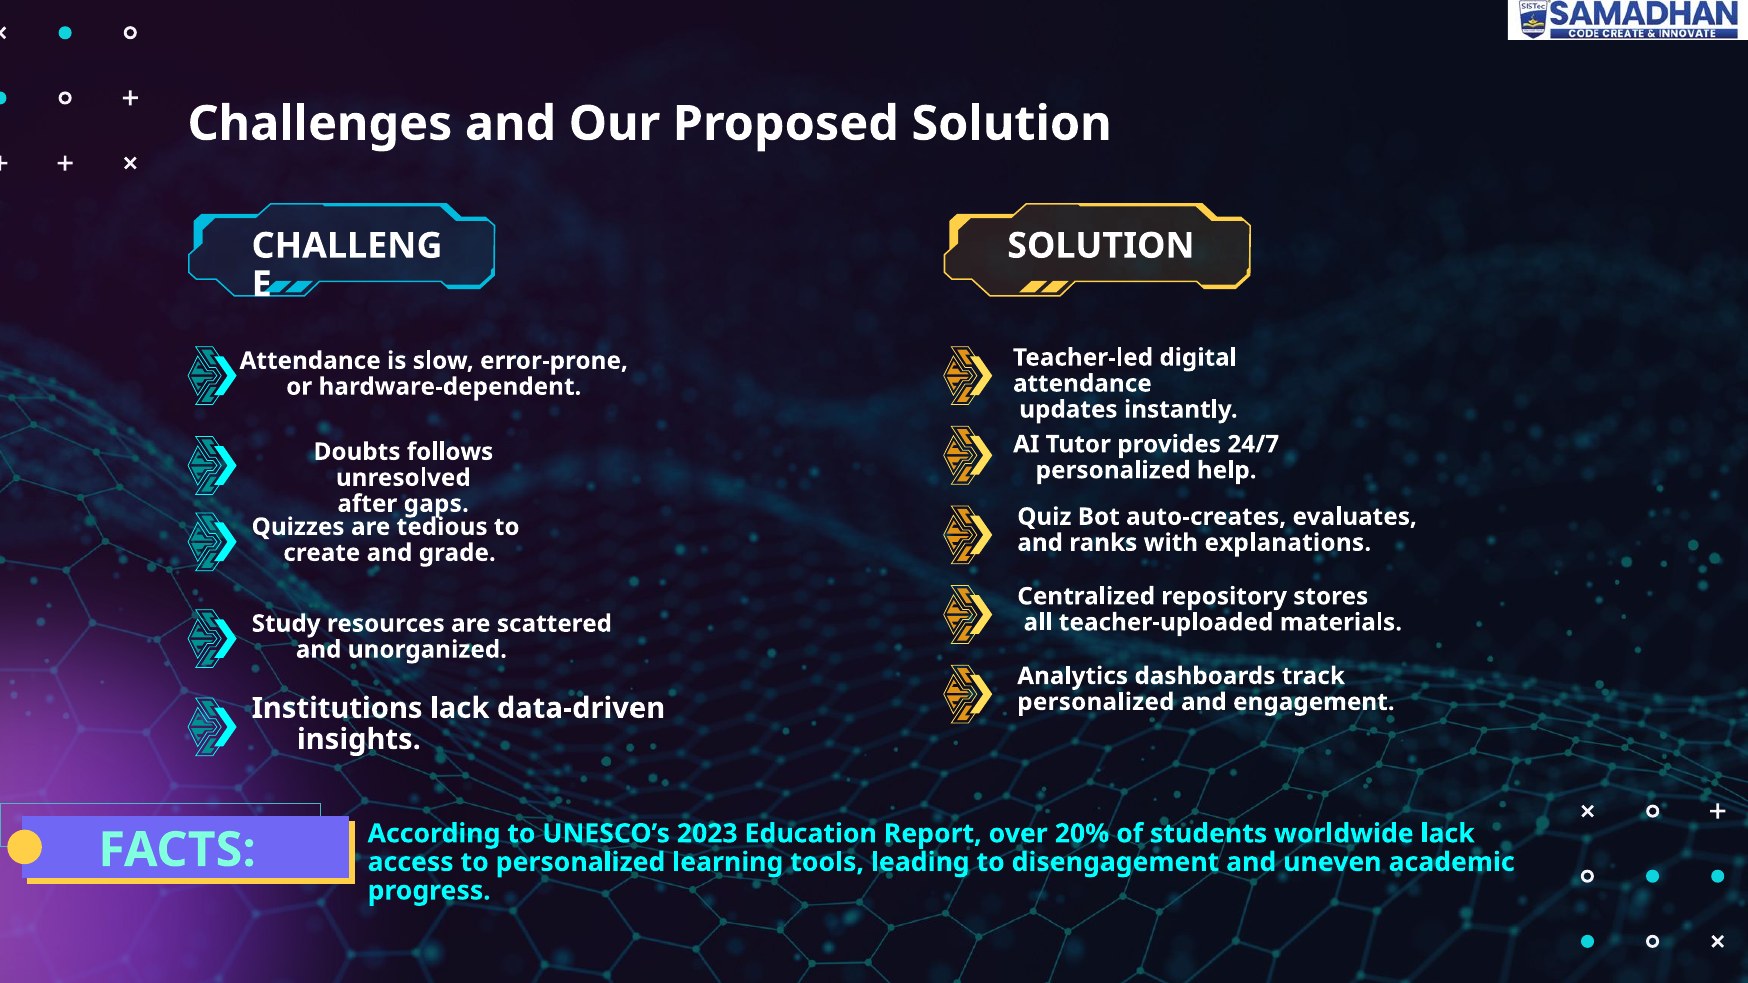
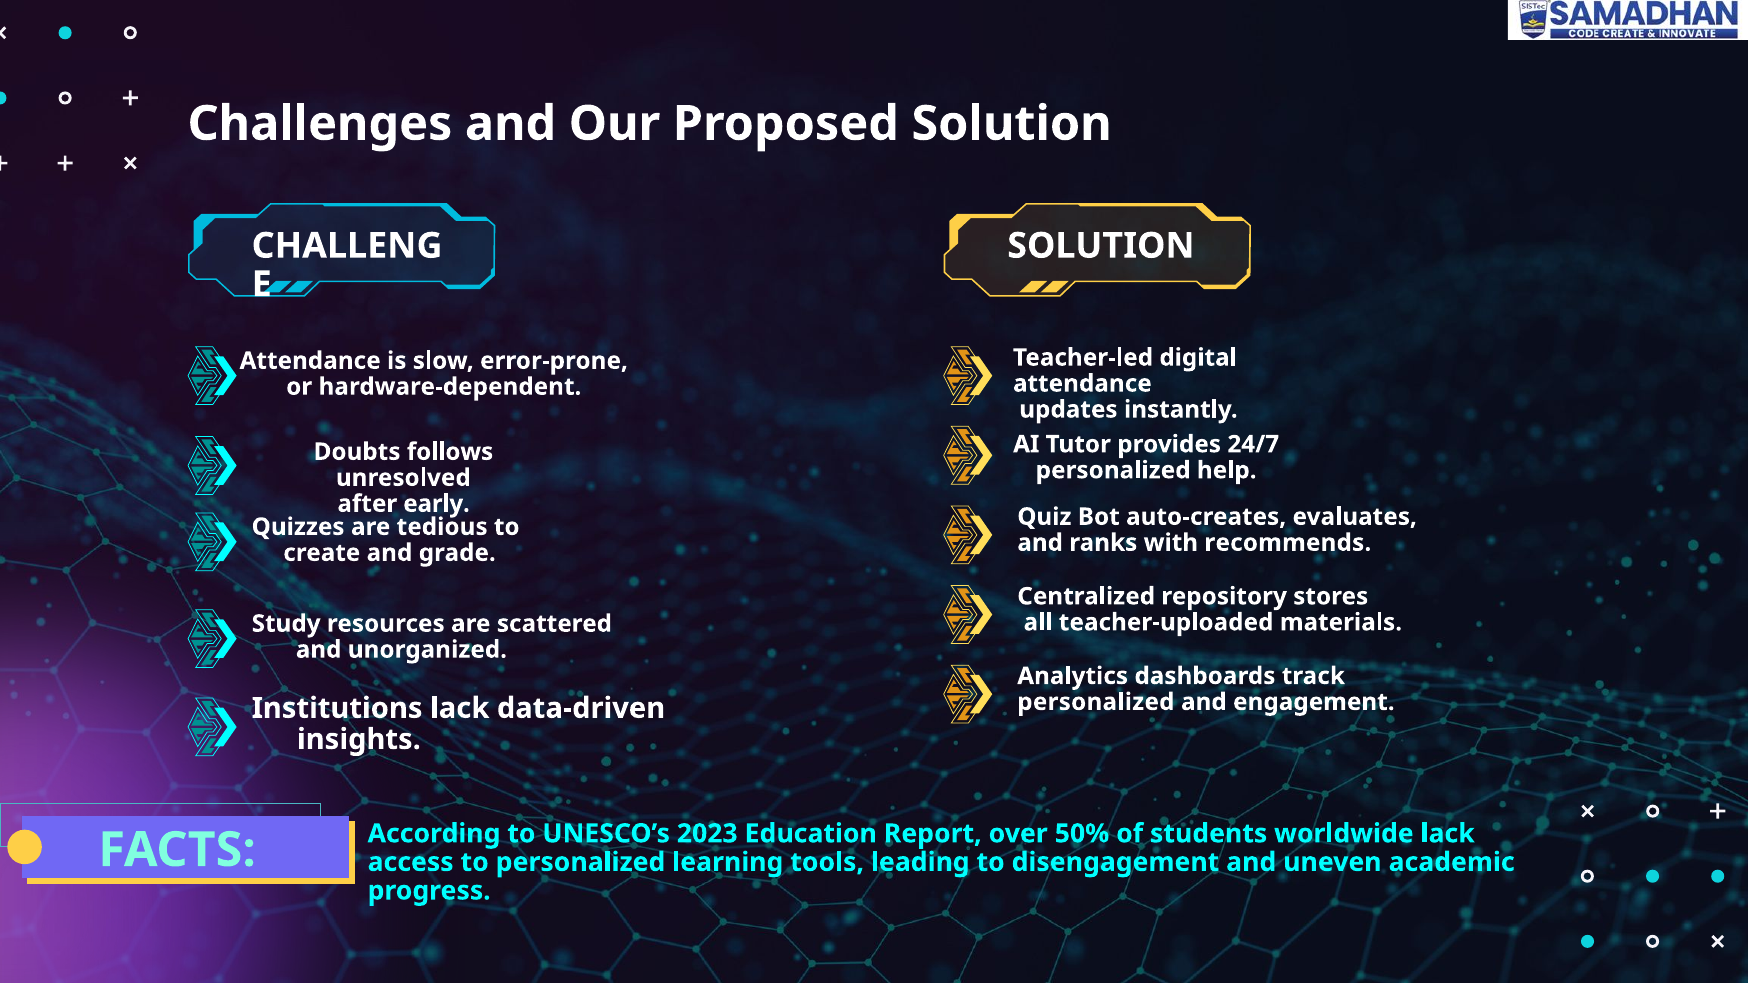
gaps: gaps -> early
explanations: explanations -> recommends
20%: 20% -> 50%
